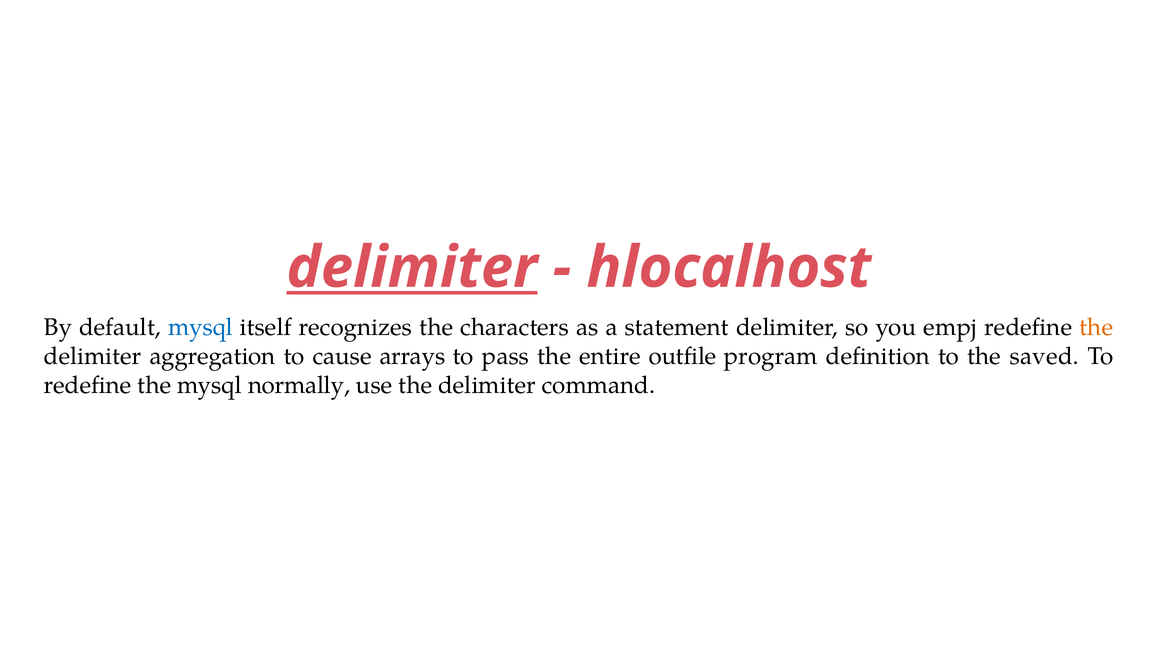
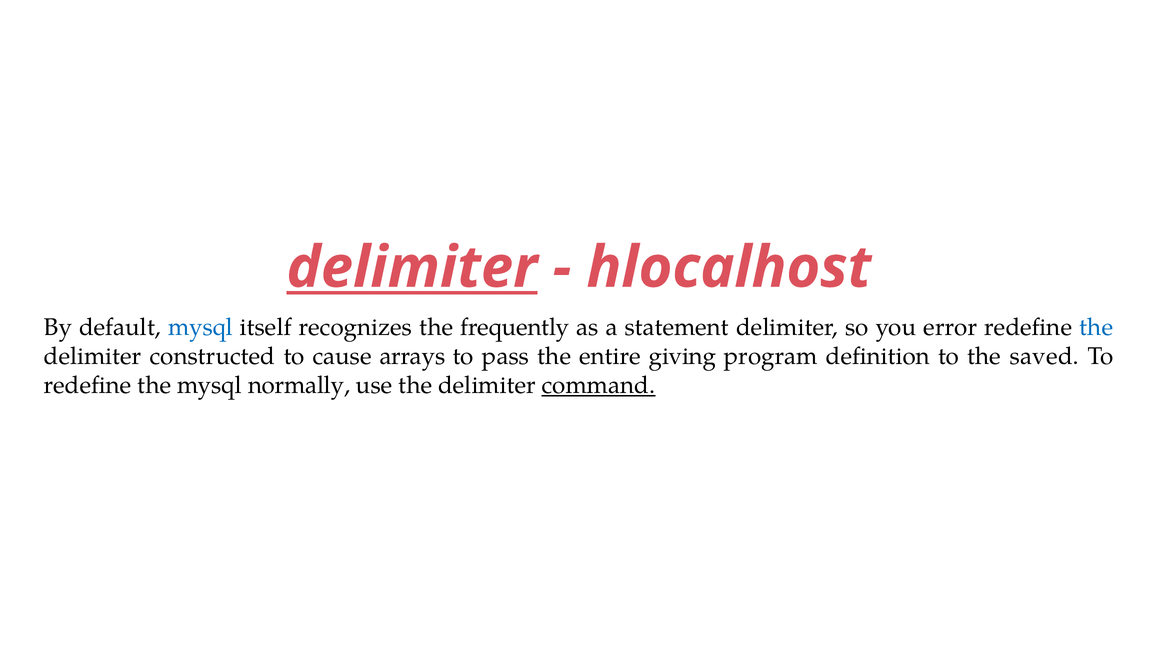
characters: characters -> frequently
empj: empj -> error
the at (1096, 327) colour: orange -> blue
aggregation: aggregation -> constructed
outfile: outfile -> giving
command underline: none -> present
